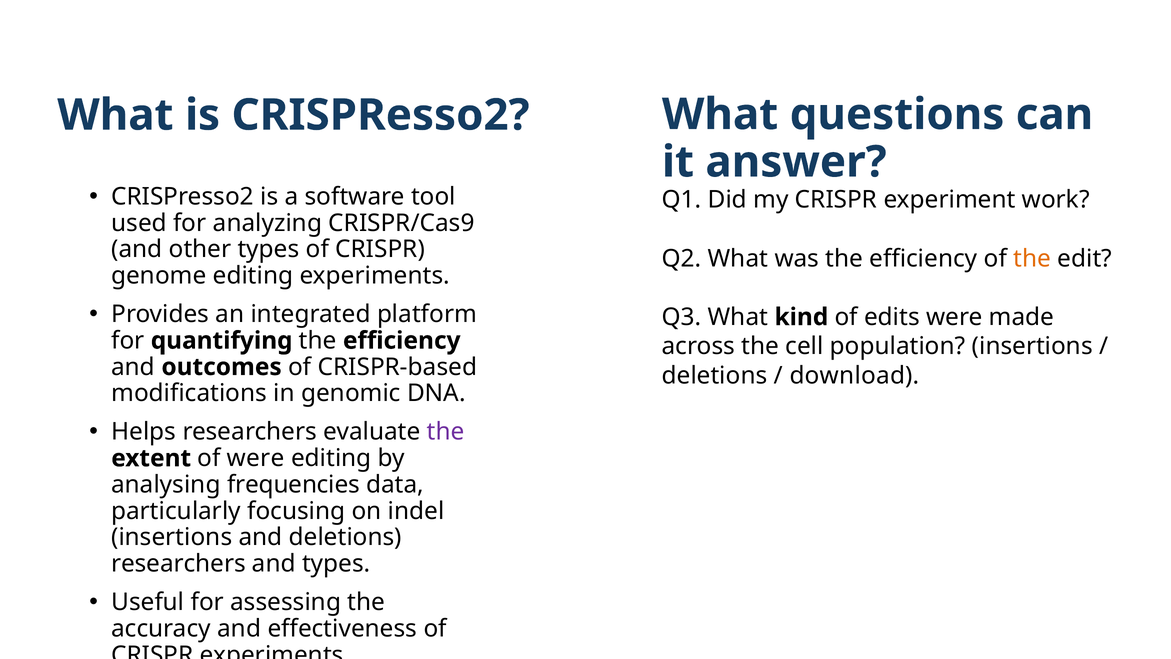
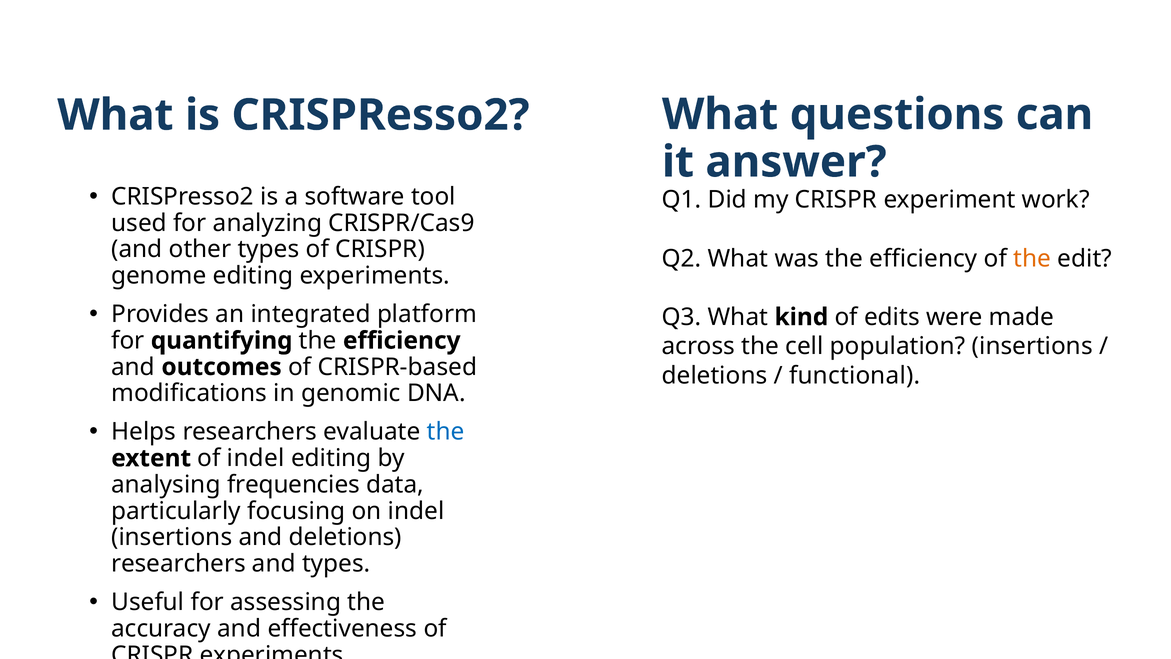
download: download -> functional
the at (446, 432) colour: purple -> blue
of were: were -> indel
